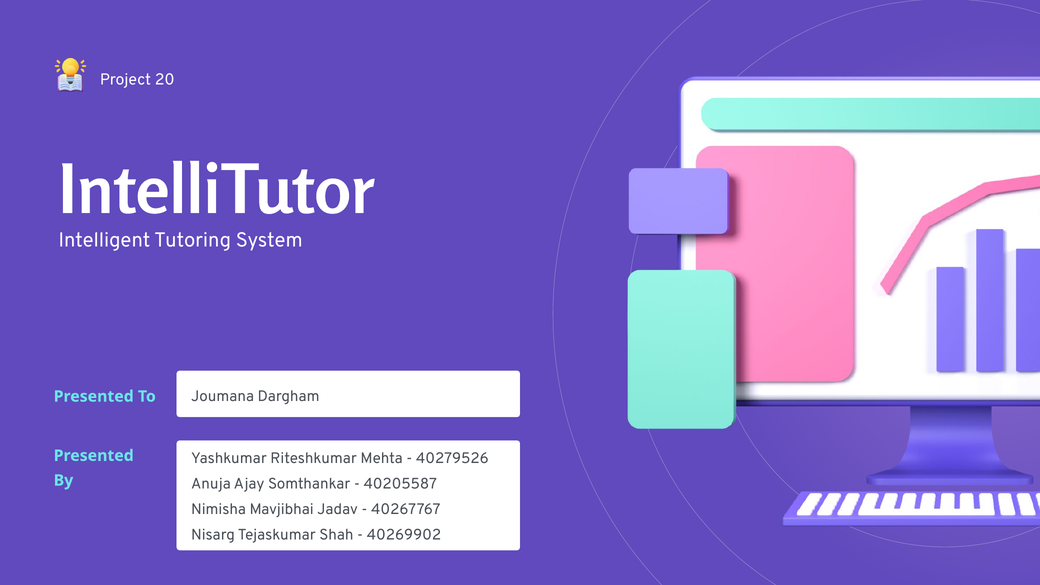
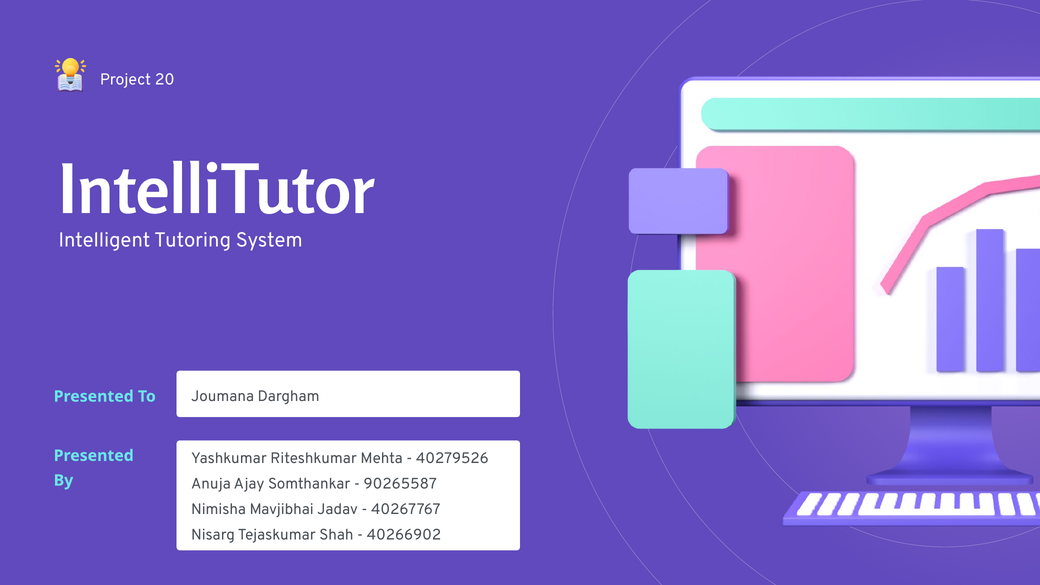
40205587: 40205587 -> 90265587
40269902: 40269902 -> 40266902
